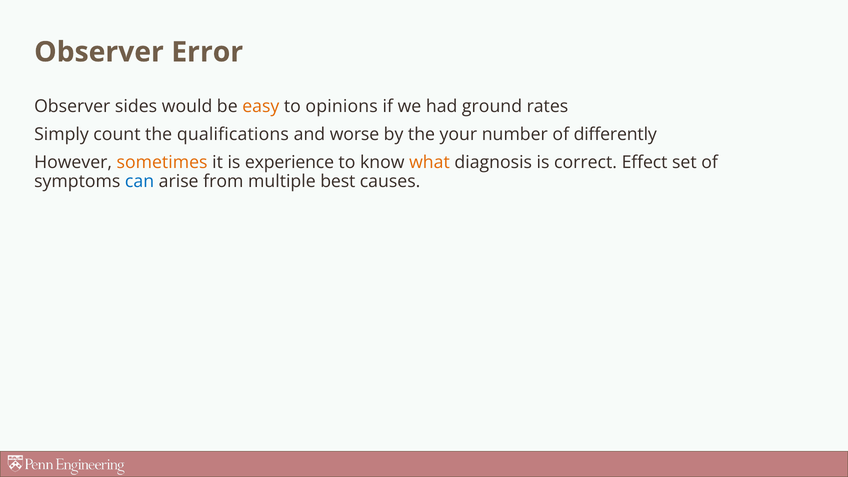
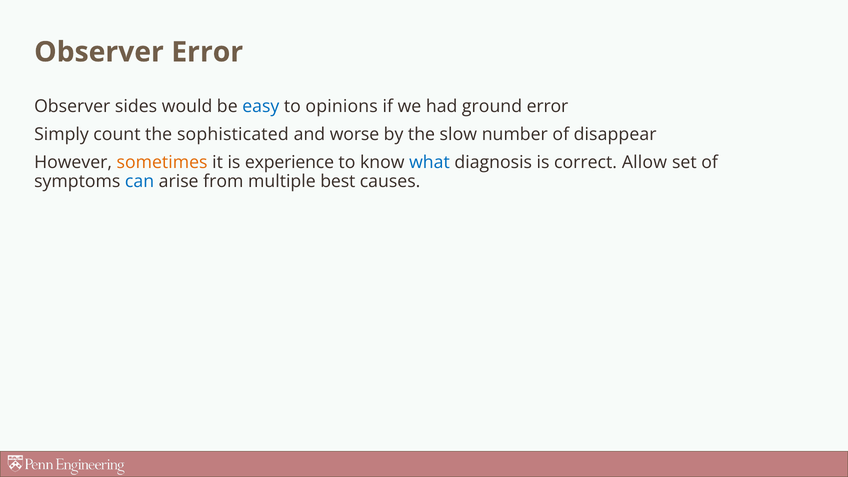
easy colour: orange -> blue
ground rates: rates -> error
qualifications: qualifications -> sophisticated
your: your -> slow
differently: differently -> disappear
what colour: orange -> blue
Effect: Effect -> Allow
